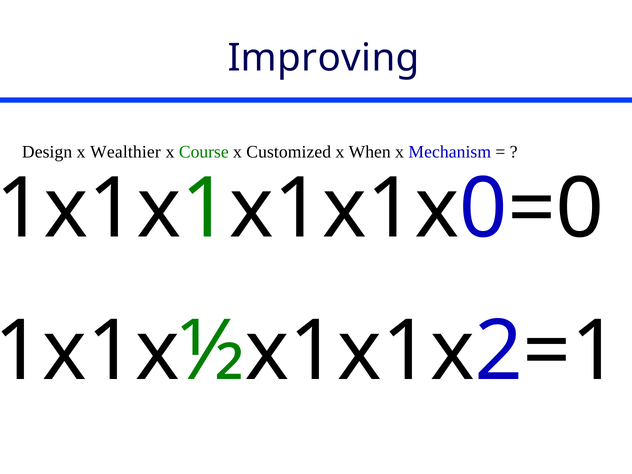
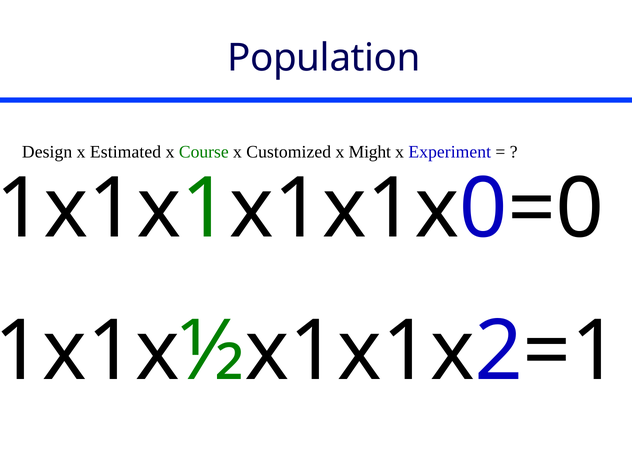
Improving: Improving -> Population
Wealthier: Wealthier -> Estimated
When: When -> Might
Mechanism: Mechanism -> Experiment
